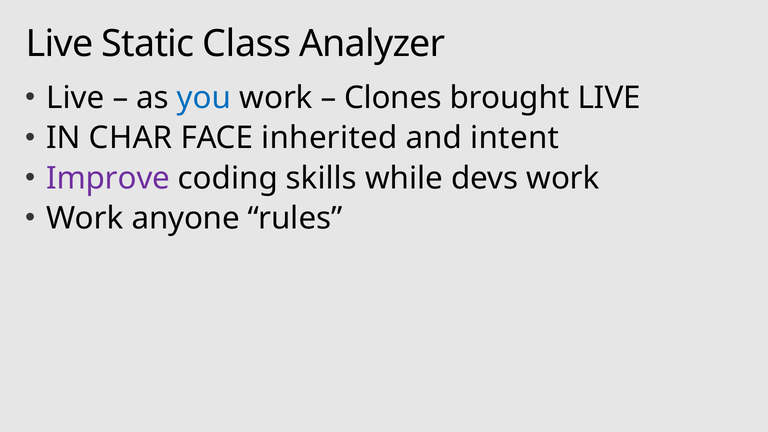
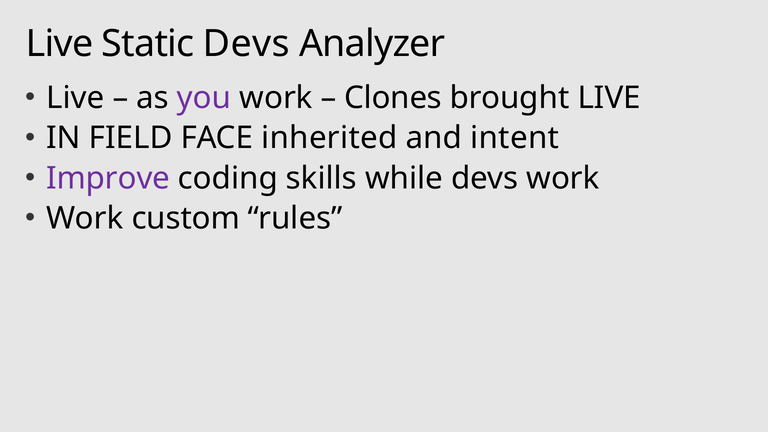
Static Class: Class -> Devs
you colour: blue -> purple
CHAR: CHAR -> FIELD
anyone: anyone -> custom
